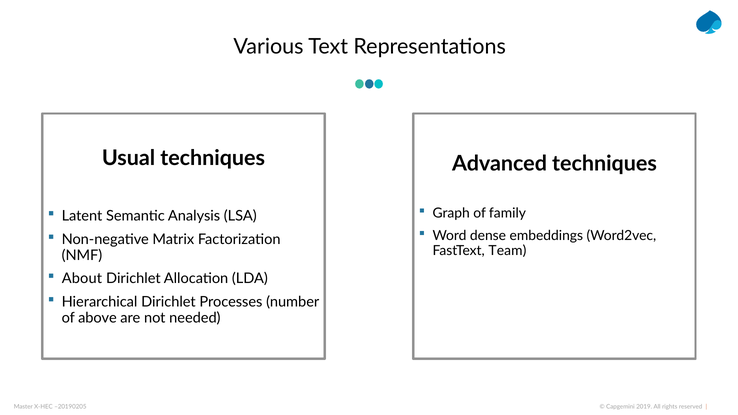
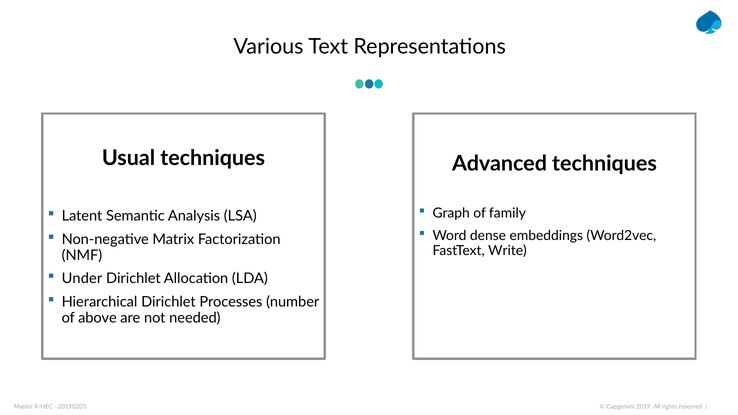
Team: Team -> Write
About: About -> Under
